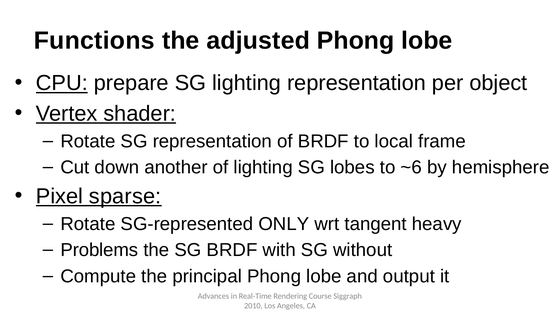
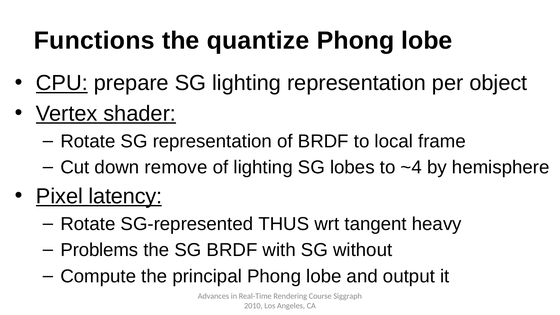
adjusted: adjusted -> quantize
another: another -> remove
~6: ~6 -> ~4
sparse: sparse -> latency
ONLY: ONLY -> THUS
